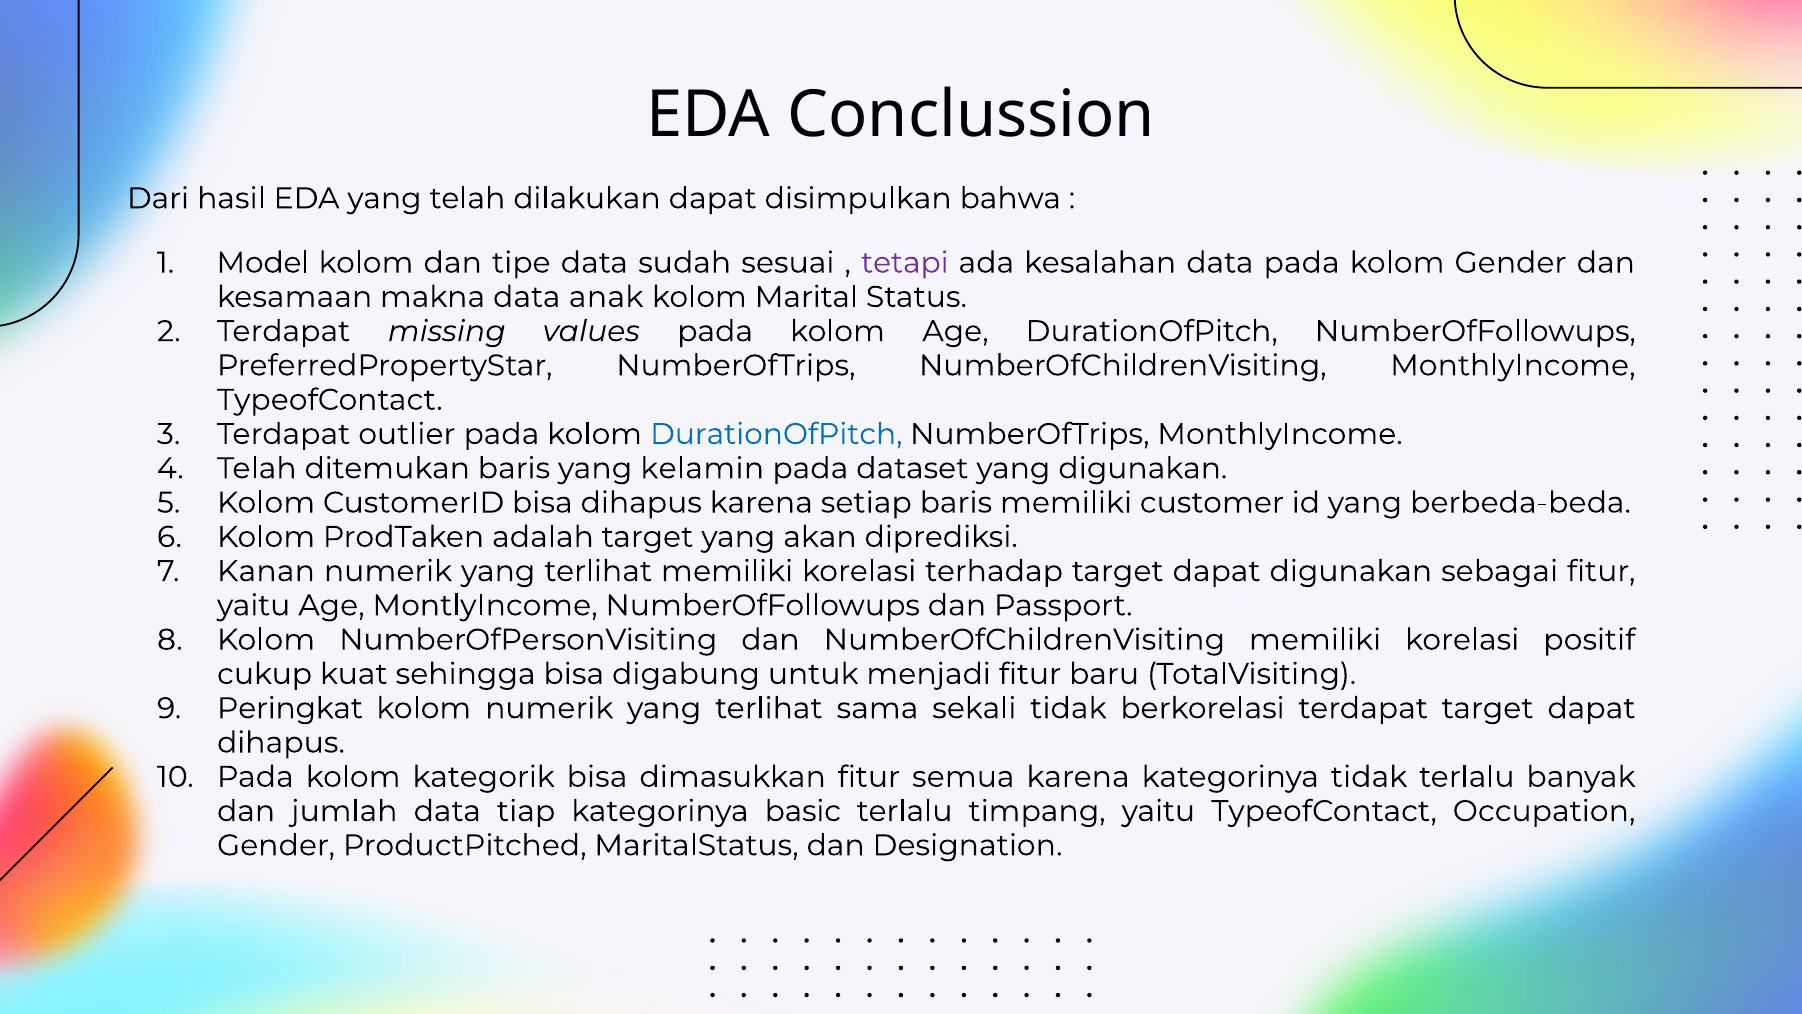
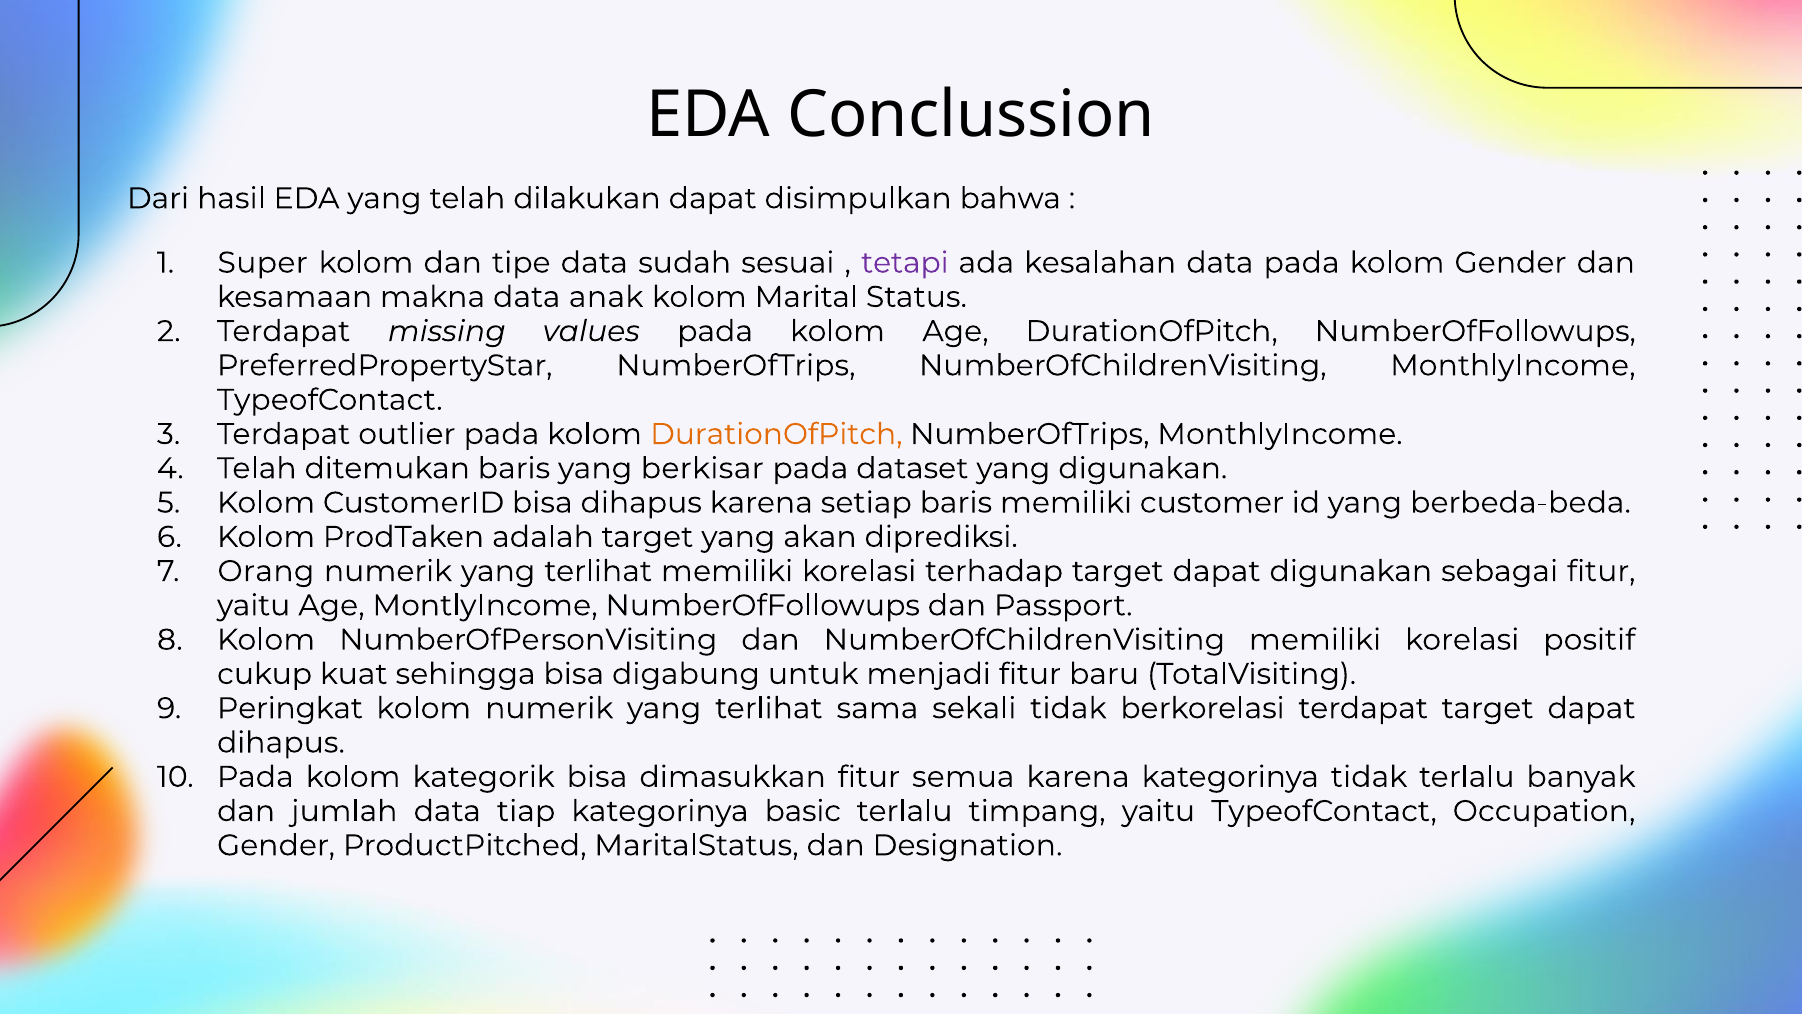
Model: Model -> Super
DurationOfPitch at (776, 434) colour: blue -> orange
kelamin: kelamin -> berkisar
Kanan: Kanan -> Orang
